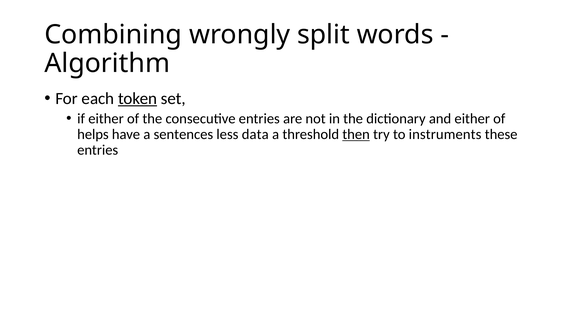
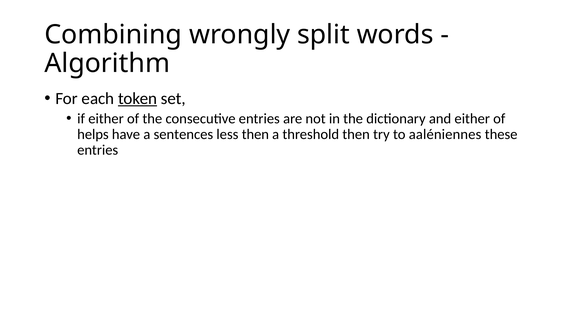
less data: data -> then
then at (356, 134) underline: present -> none
instruments: instruments -> aaléniennes
